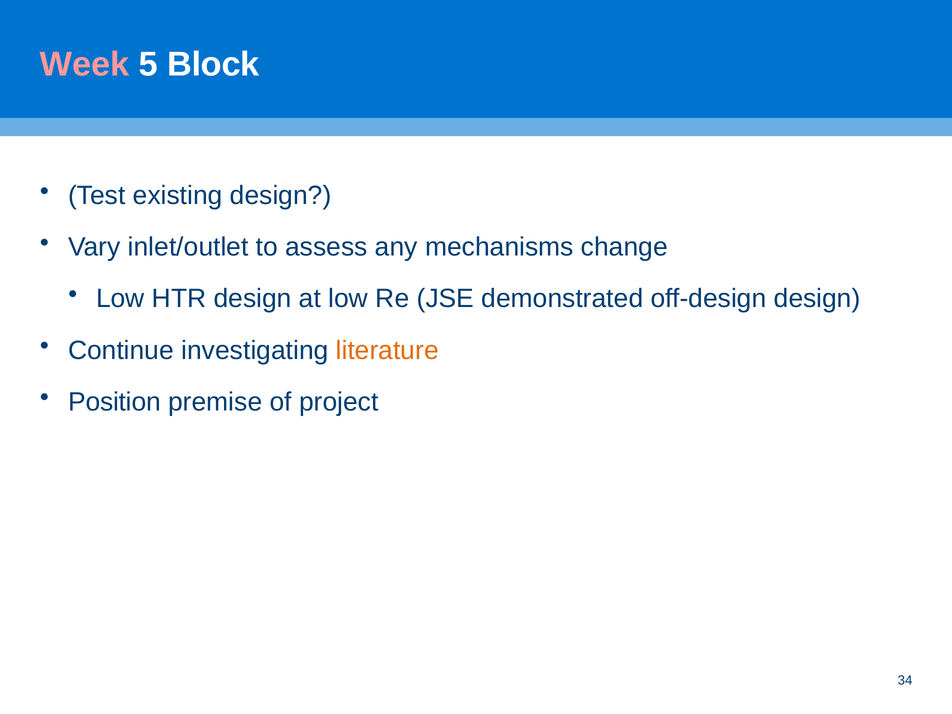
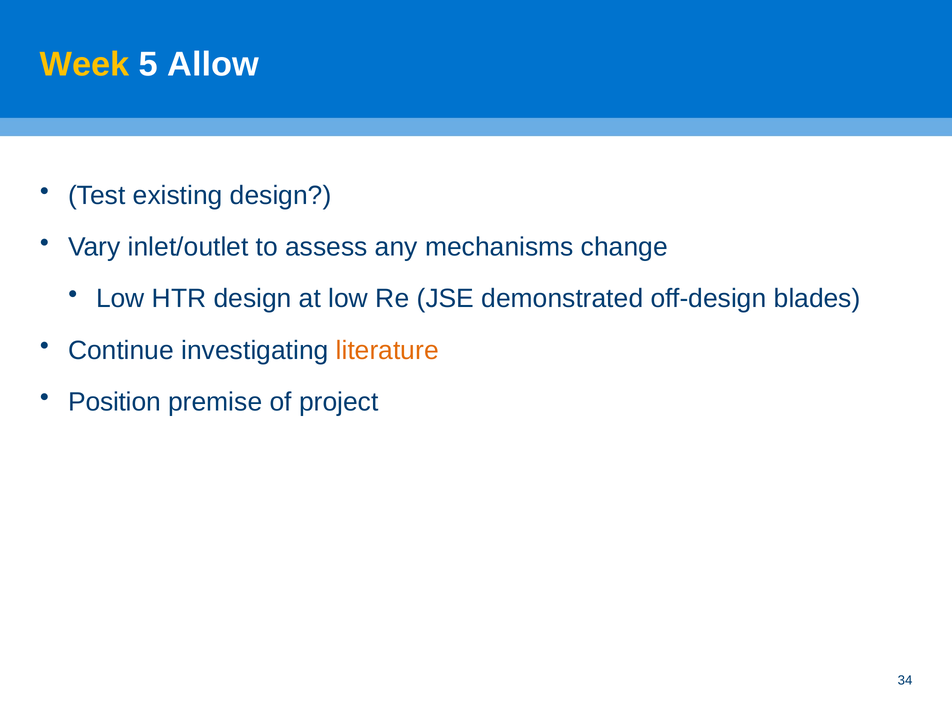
Week colour: pink -> yellow
Block: Block -> Allow
off-design design: design -> blades
